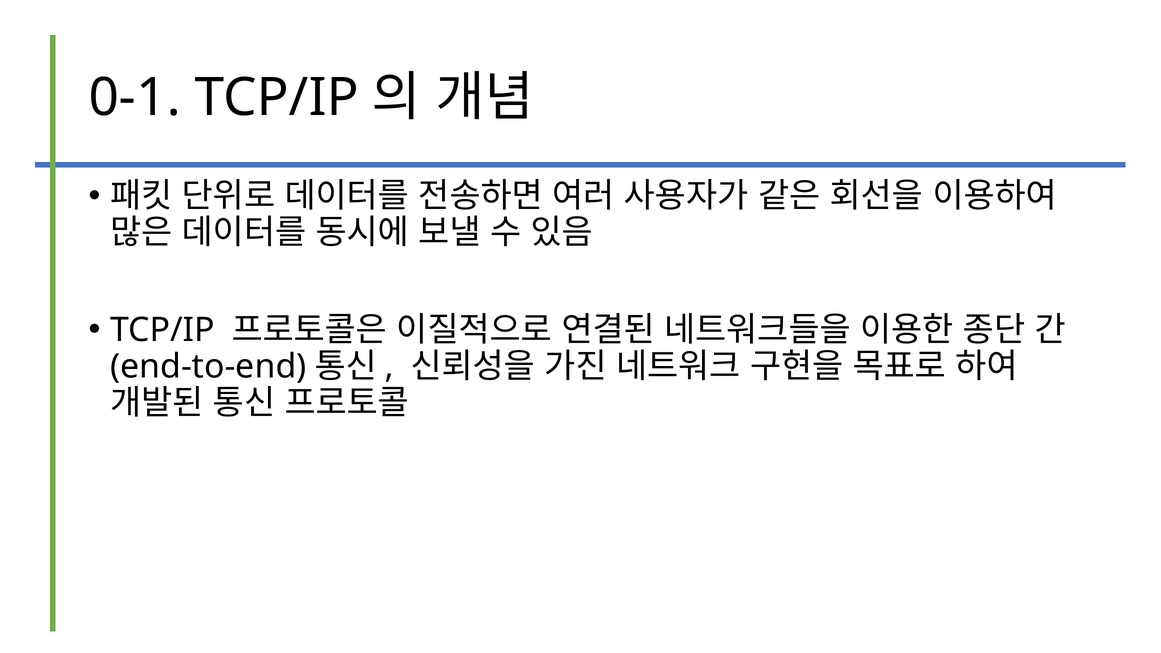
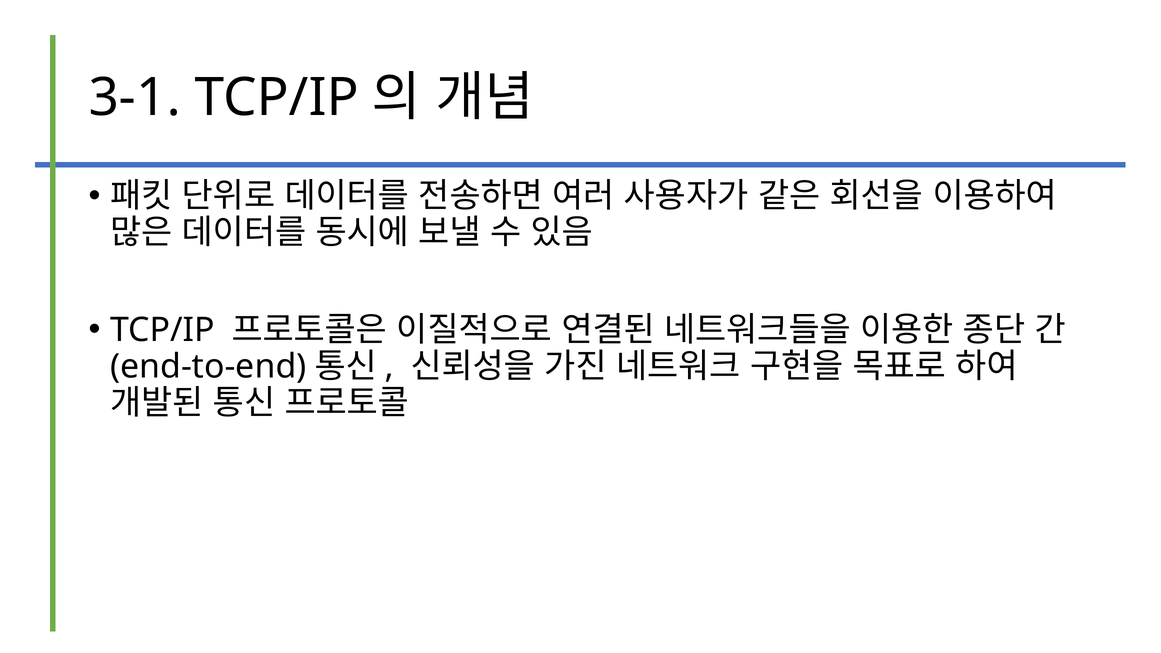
0-1: 0-1 -> 3-1
